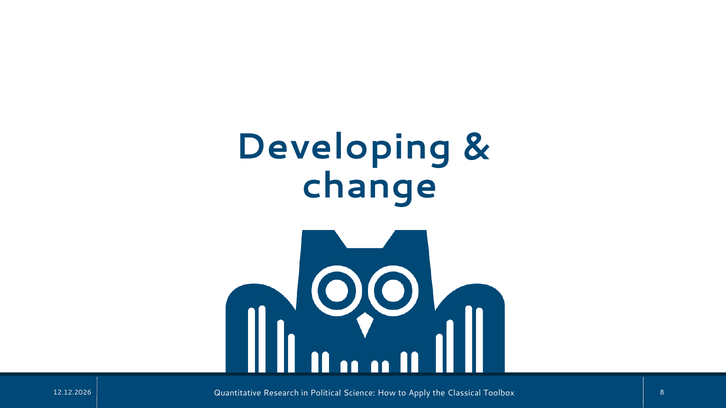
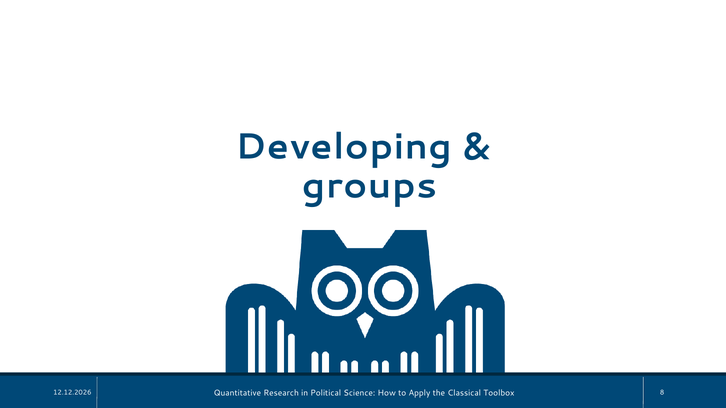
change: change -> groups
